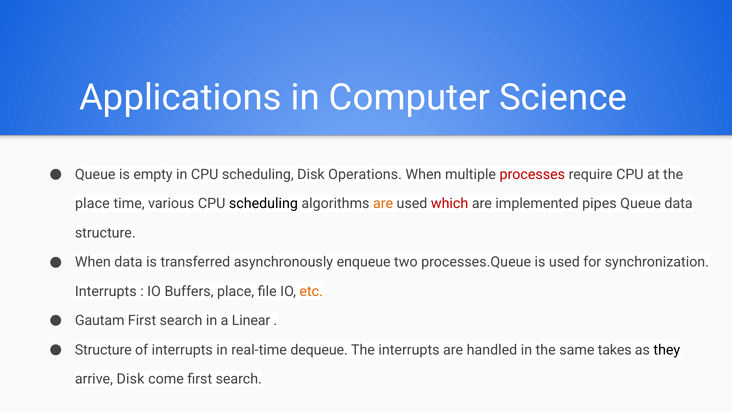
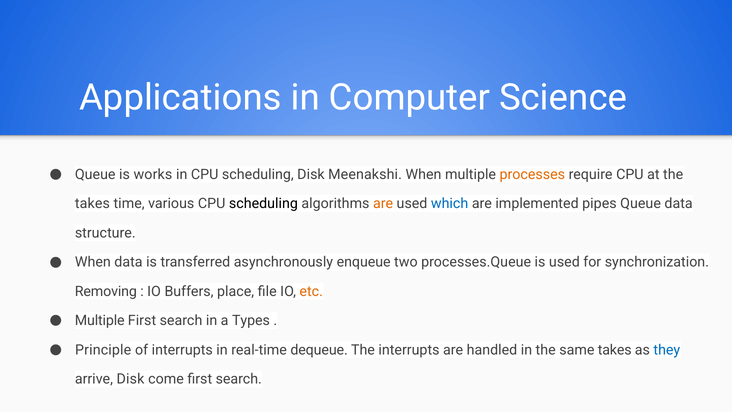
empty: empty -> works
Operations: Operations -> Meenakshi
processes colour: red -> orange
place at (92, 204): place -> takes
which colour: red -> blue
Interrupts at (106, 291): Interrupts -> Removing
Gautam at (100, 320): Gautam -> Multiple
Linear: Linear -> Types
Structure at (103, 350): Structure -> Principle
they colour: black -> blue
